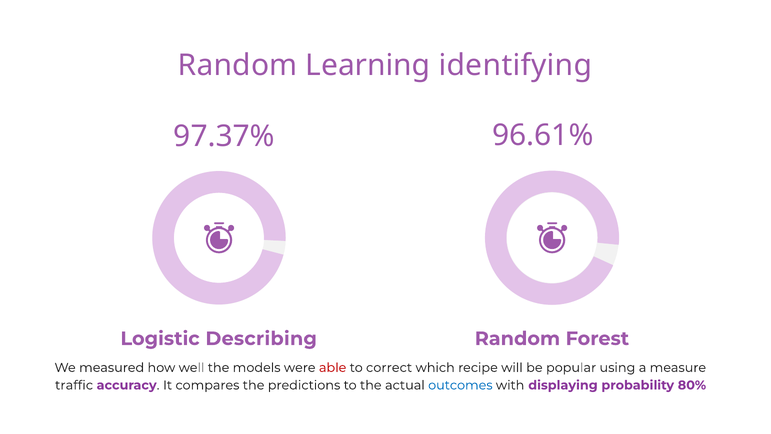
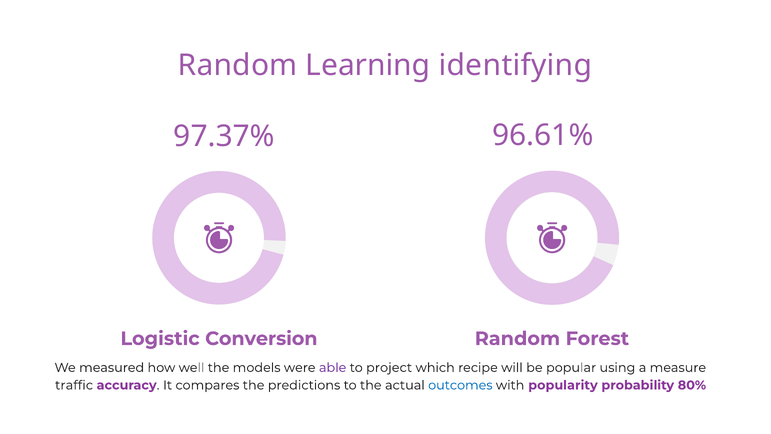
Describing: Describing -> Conversion
able colour: red -> purple
correct: correct -> project
displaying: displaying -> popularity
